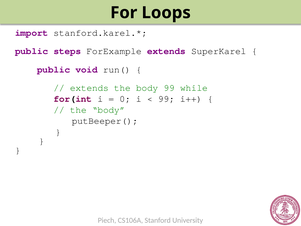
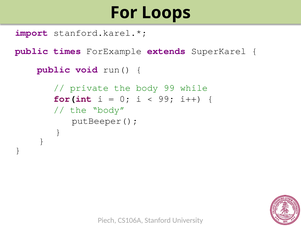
steps: steps -> times
extends at (89, 88): extends -> private
